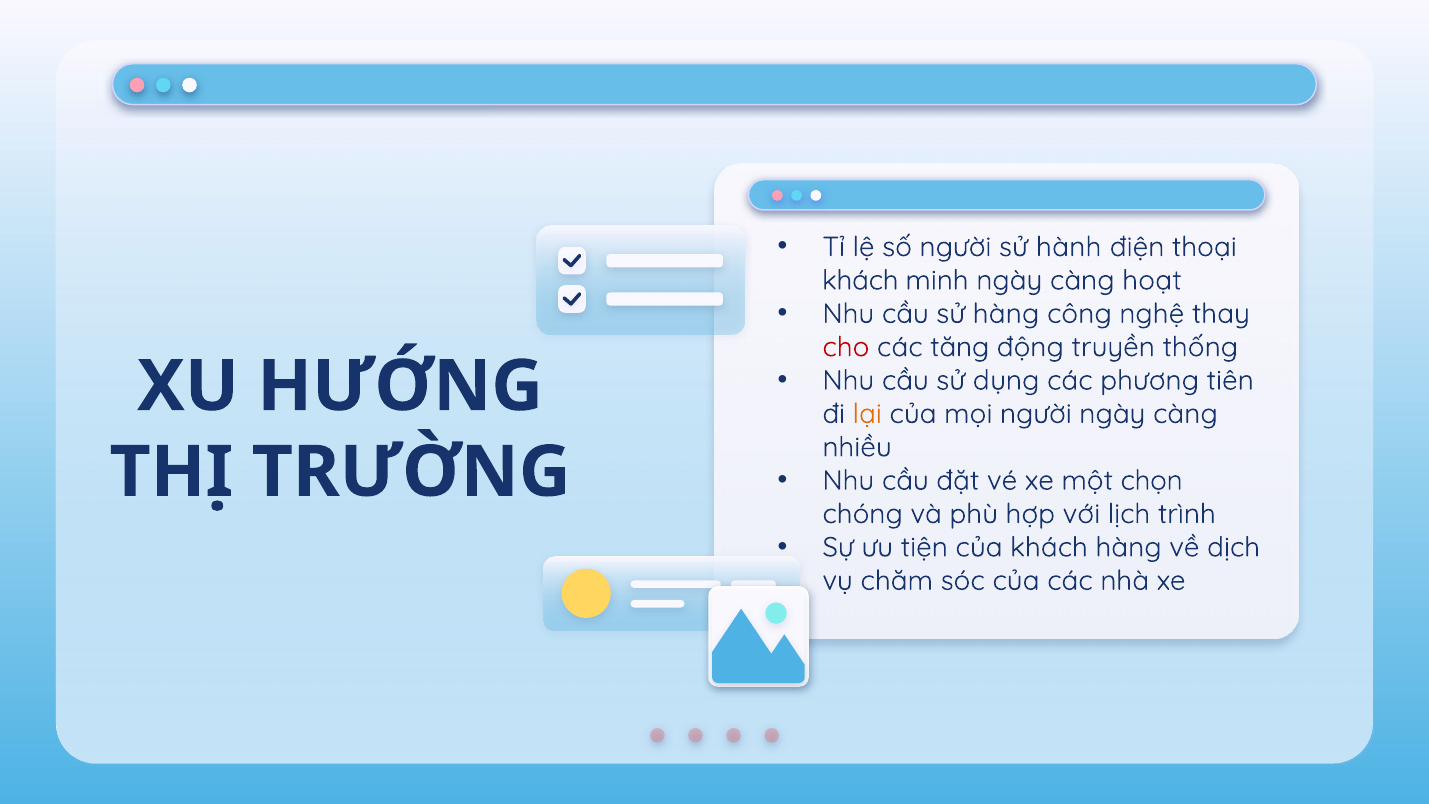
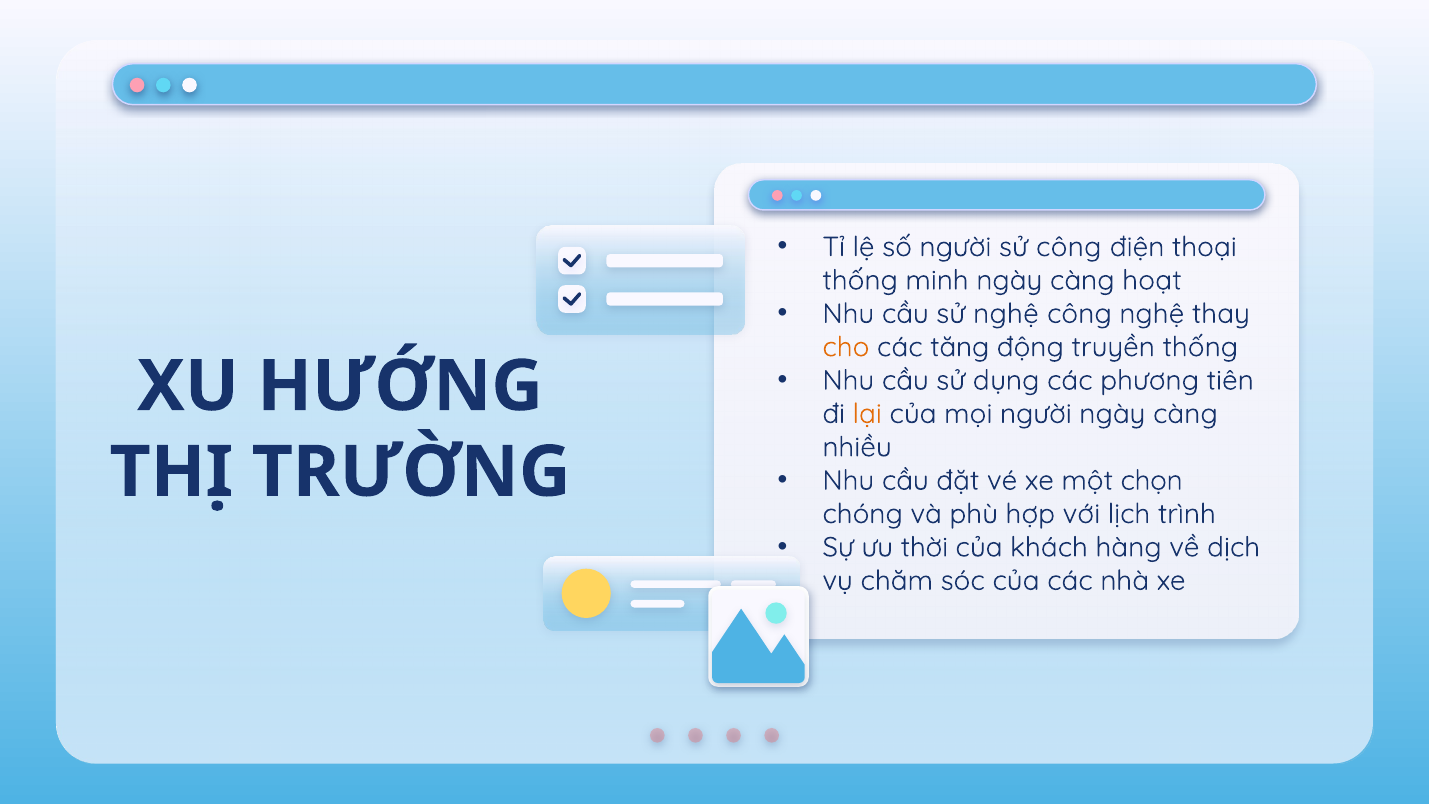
sử hành: hành -> công
khách at (860, 280): khách -> thống
sử hàng: hàng -> nghệ
cho colour: red -> orange
tiện: tiện -> thời
